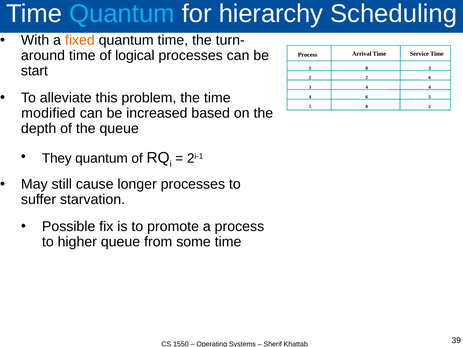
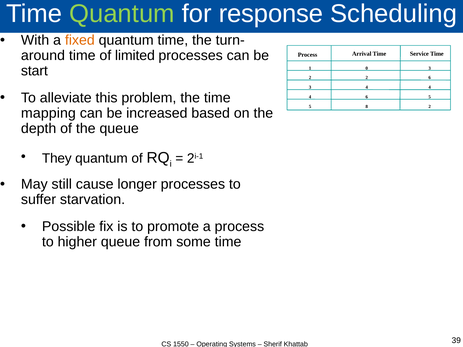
Quantum at (122, 14) colour: light blue -> light green
hierarchy: hierarchy -> response
logical: logical -> limited
modified: modified -> mapping
